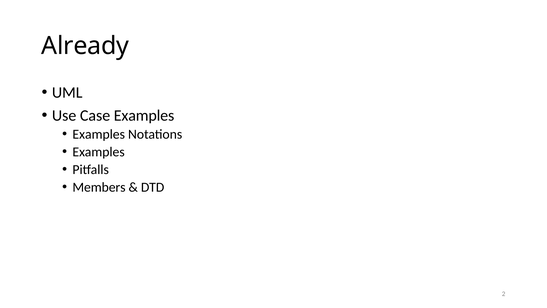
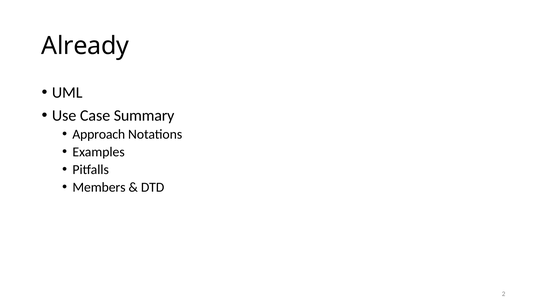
Case Examples: Examples -> Summary
Examples at (99, 134): Examples -> Approach
